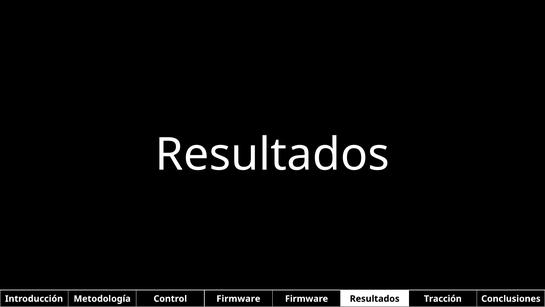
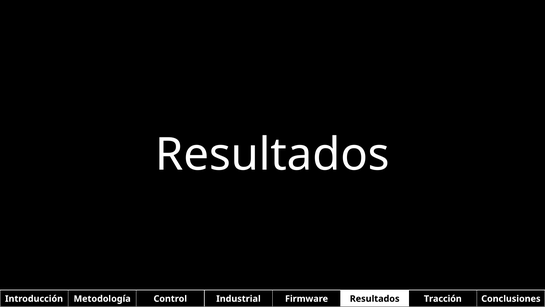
Control Firmware: Firmware -> Industrial
